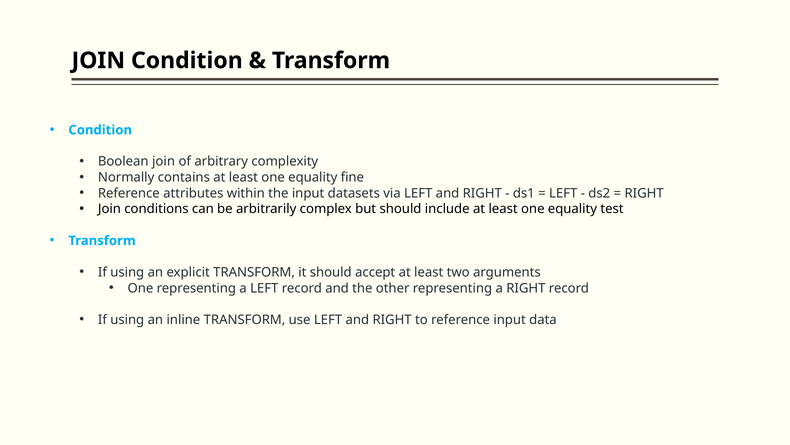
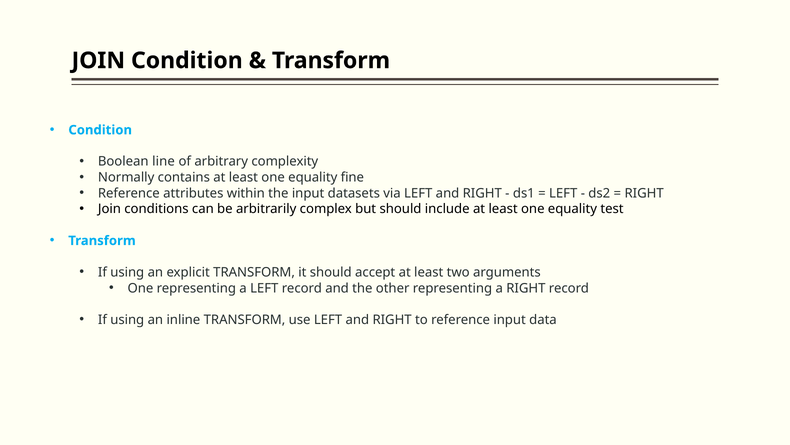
Boolean join: join -> line
